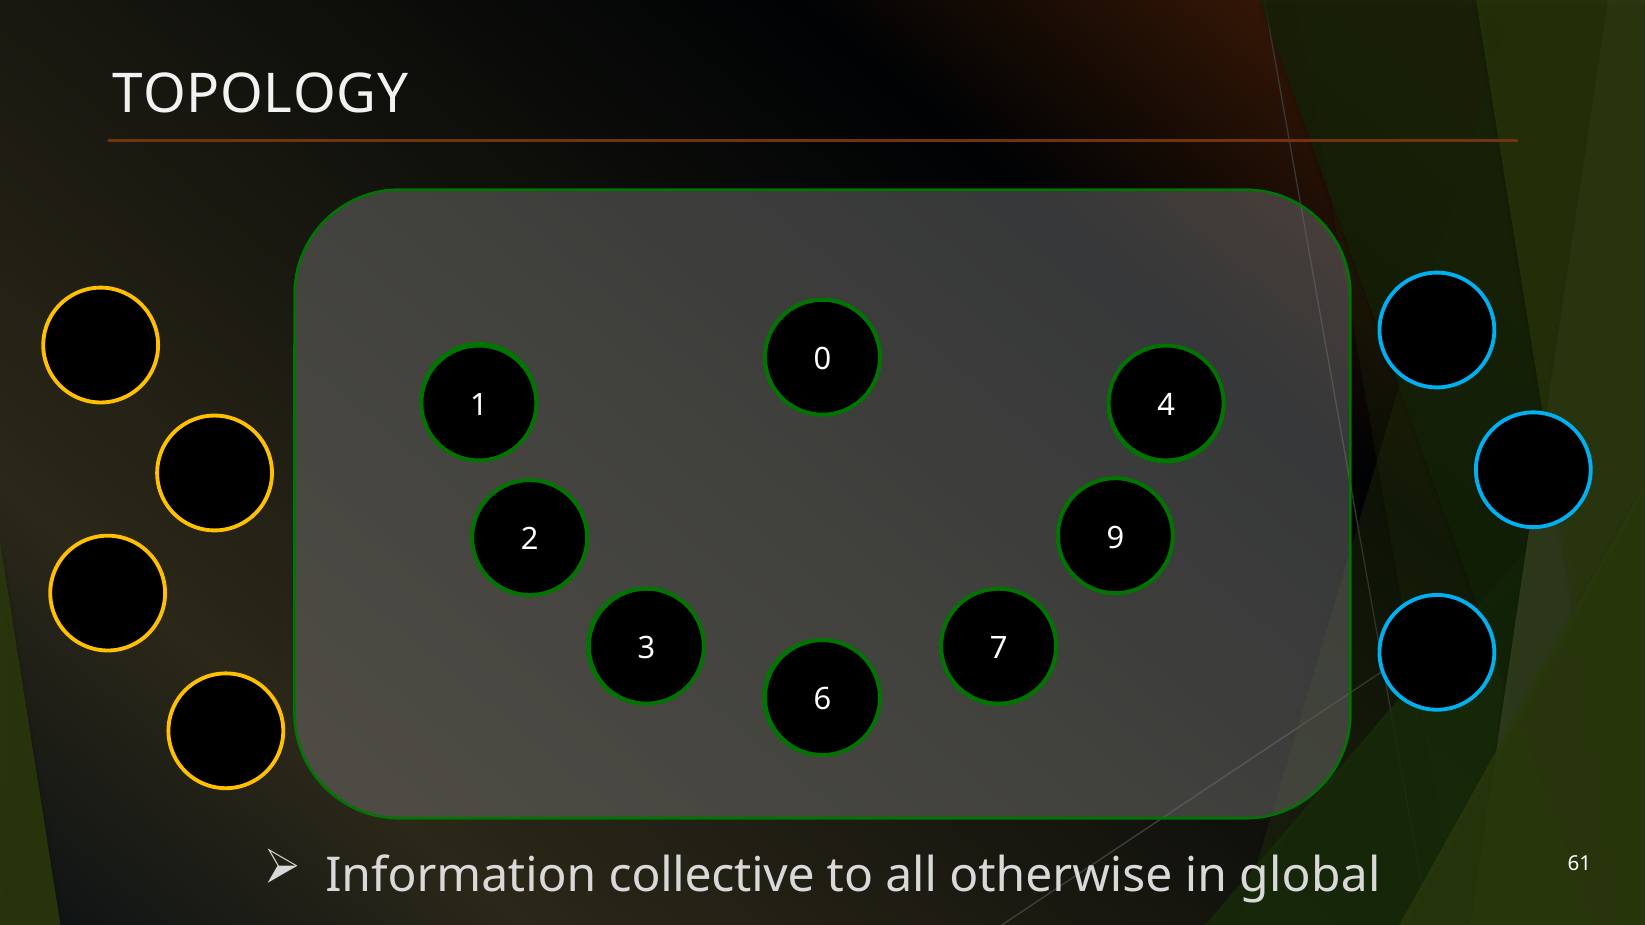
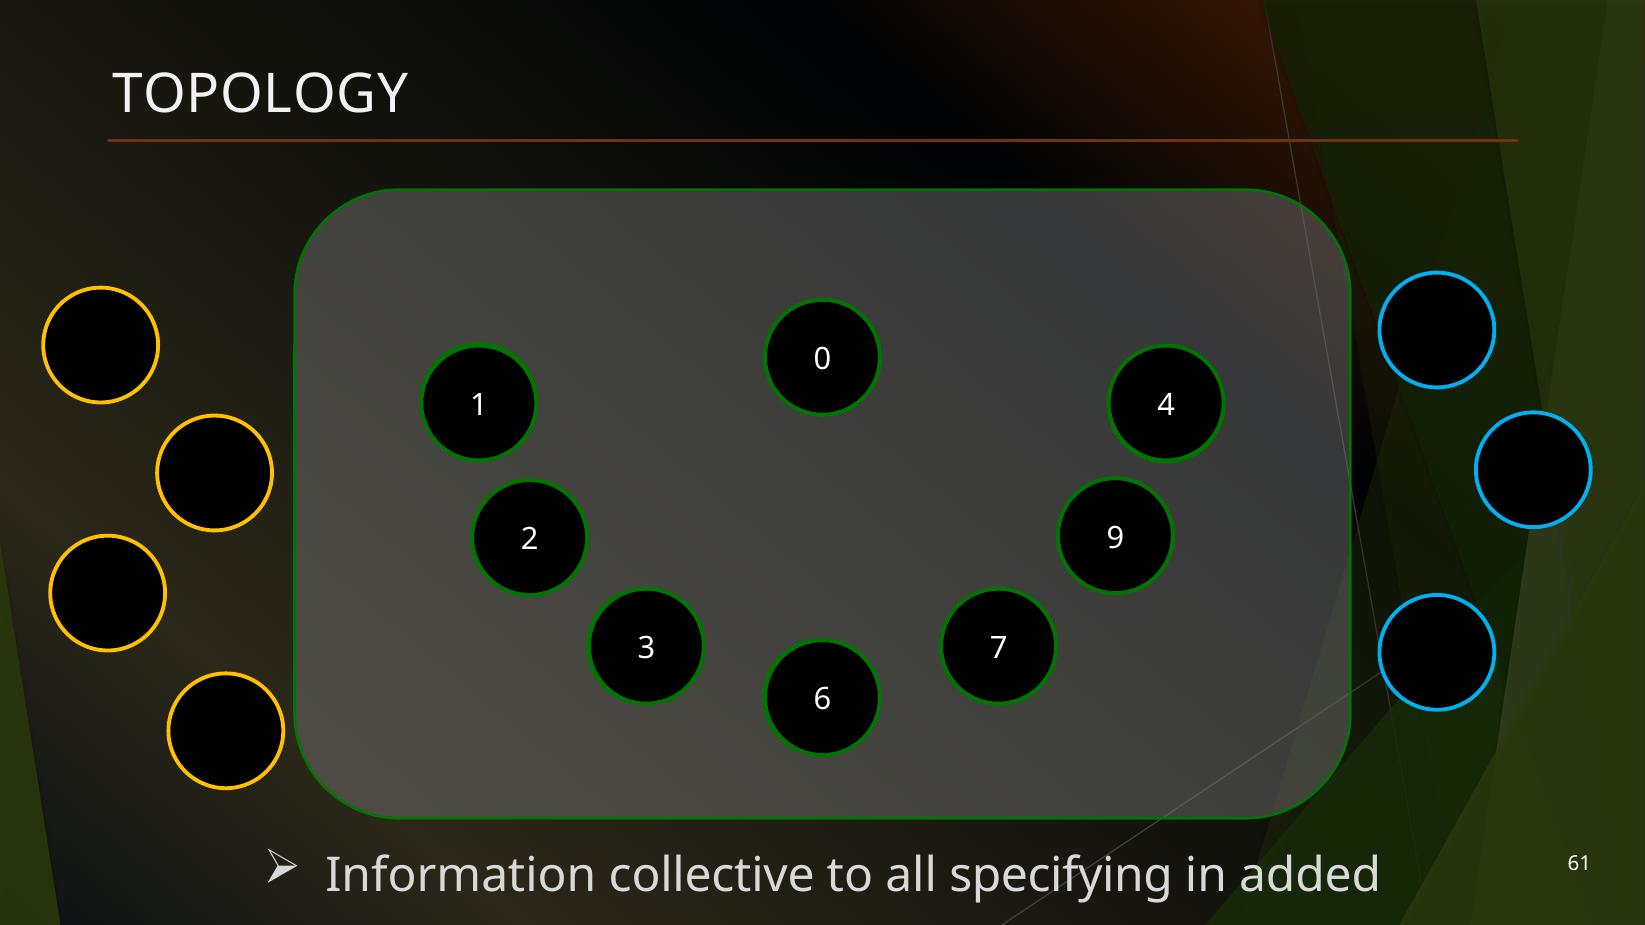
otherwise: otherwise -> specifying
global: global -> added
